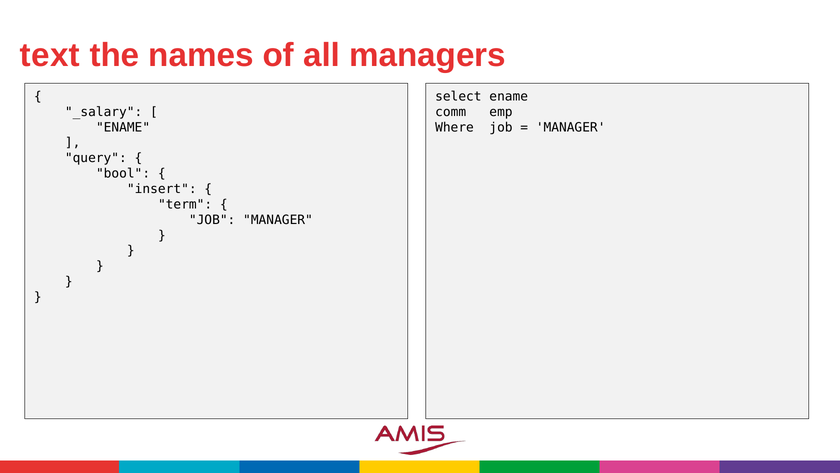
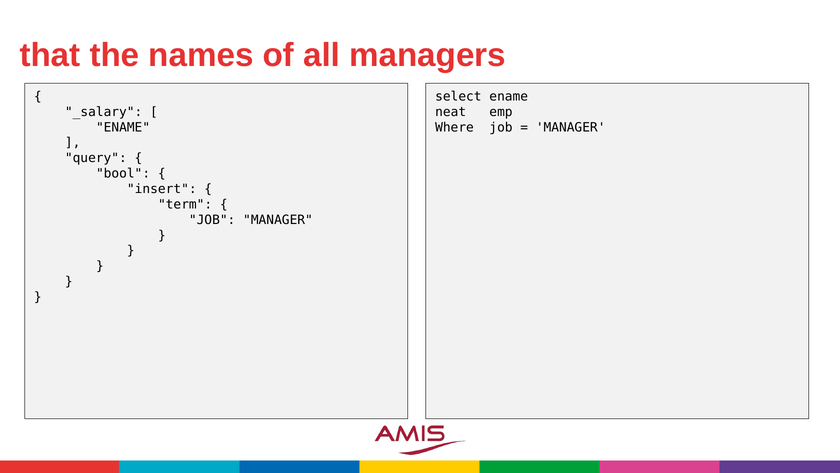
text: text -> that
comm: comm -> neat
